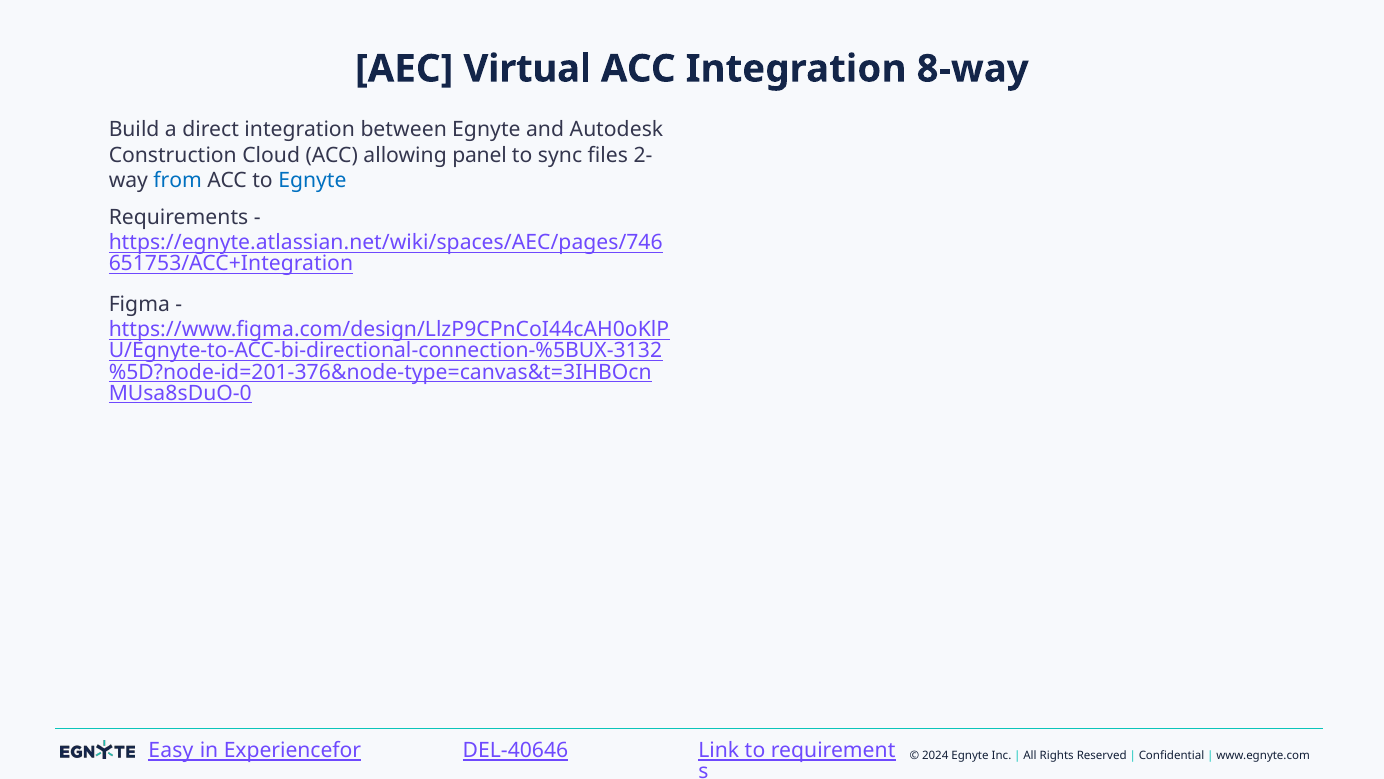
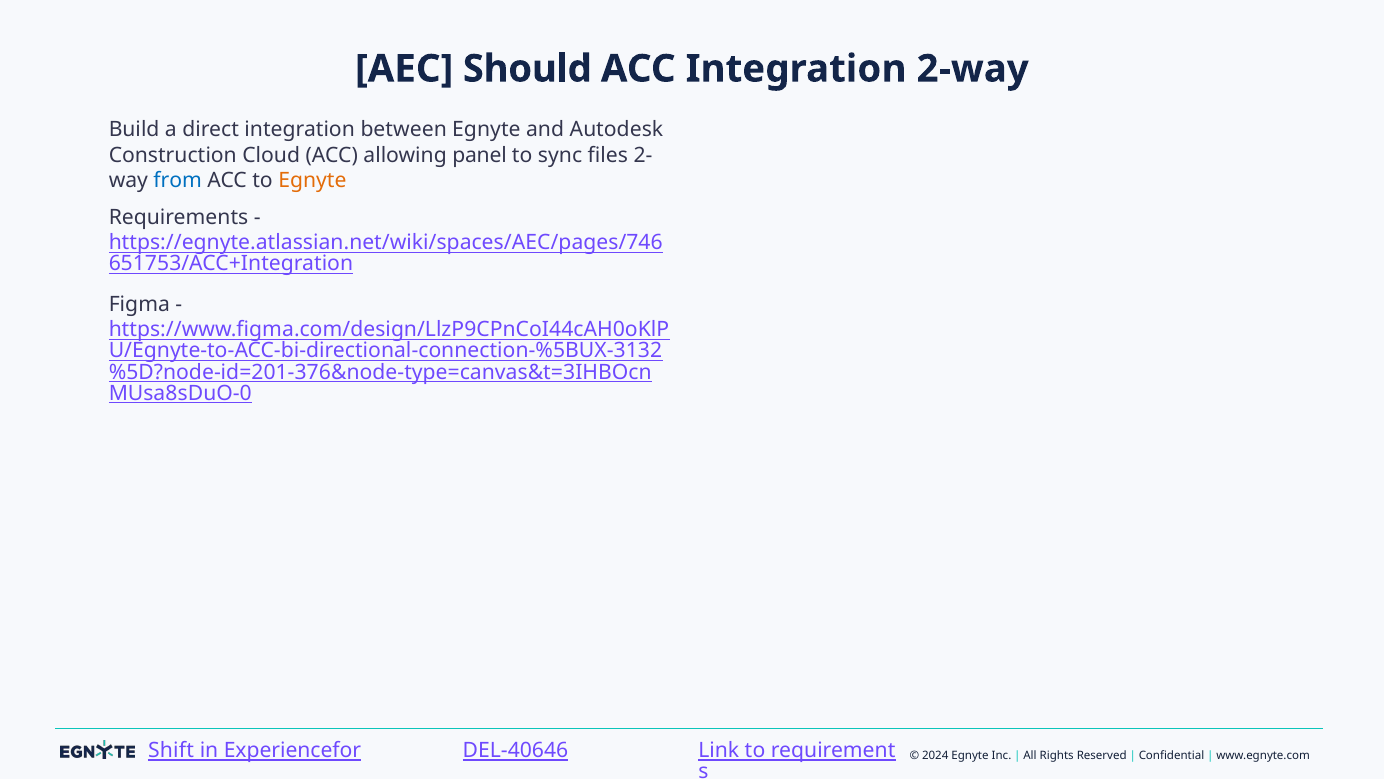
Virtual: Virtual -> Should
8-way: 8-way -> 2-way
Egnyte at (312, 180) colour: blue -> orange
Easy: Easy -> Shift
